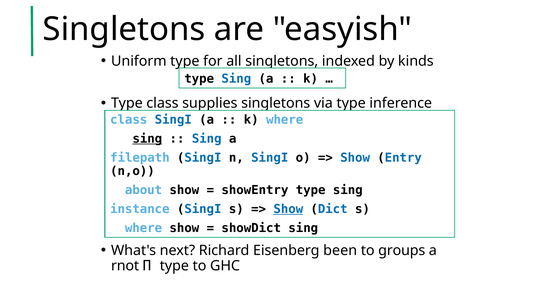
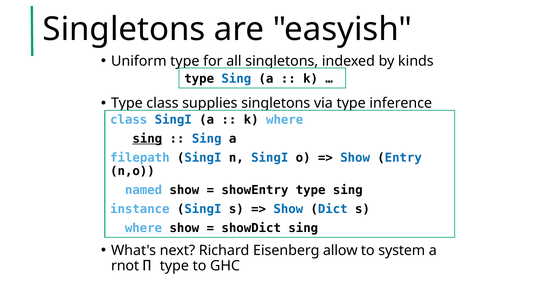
about: about -> named
Show at (288, 209) underline: present -> none
been: been -> allow
groups: groups -> system
